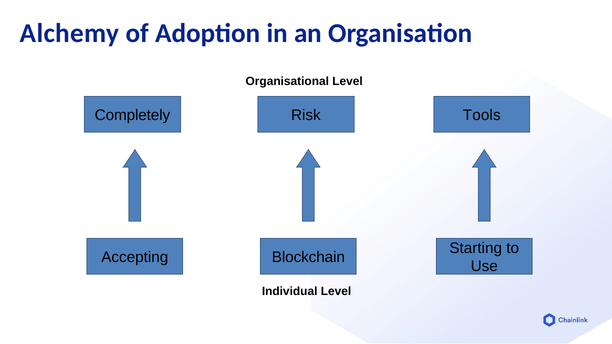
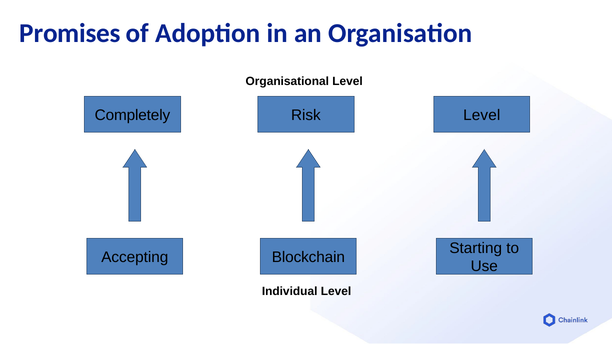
Alchemy: Alchemy -> Promises
Risk Tools: Tools -> Level
